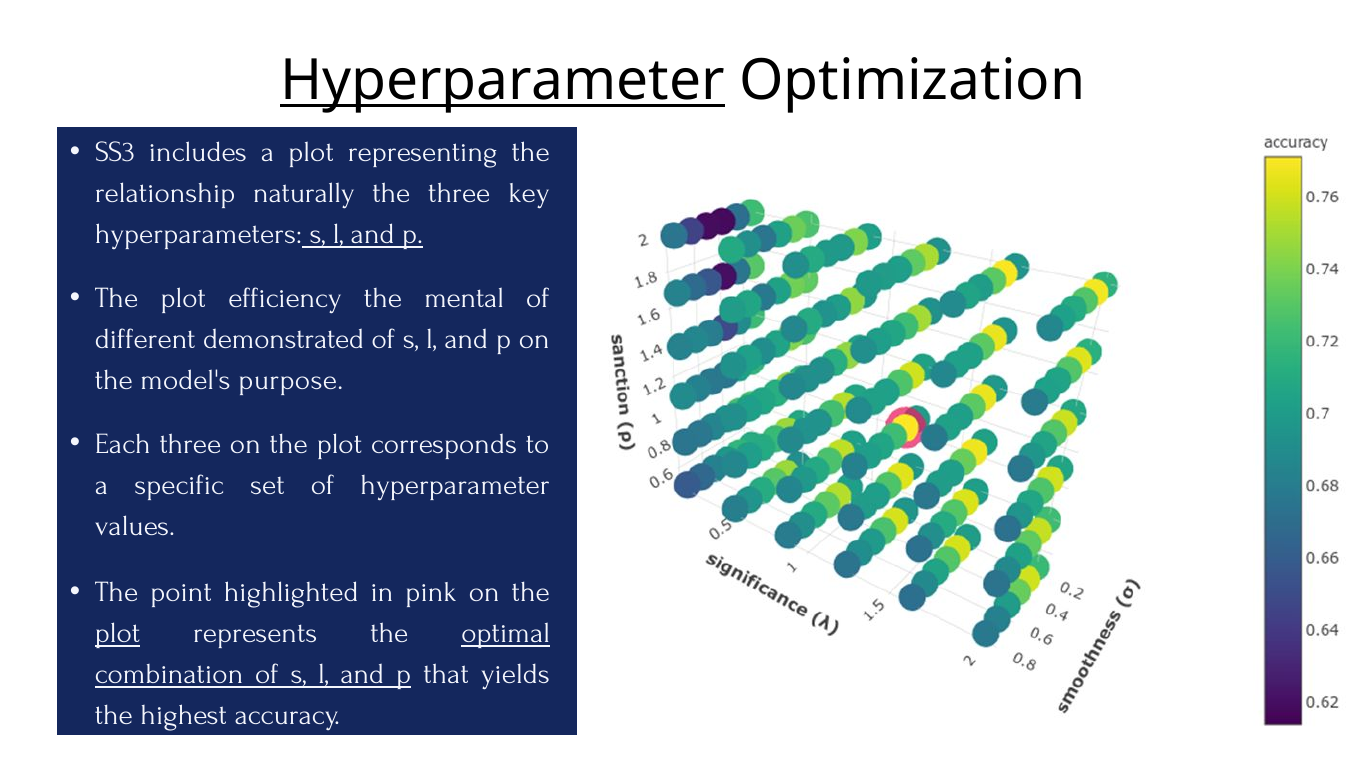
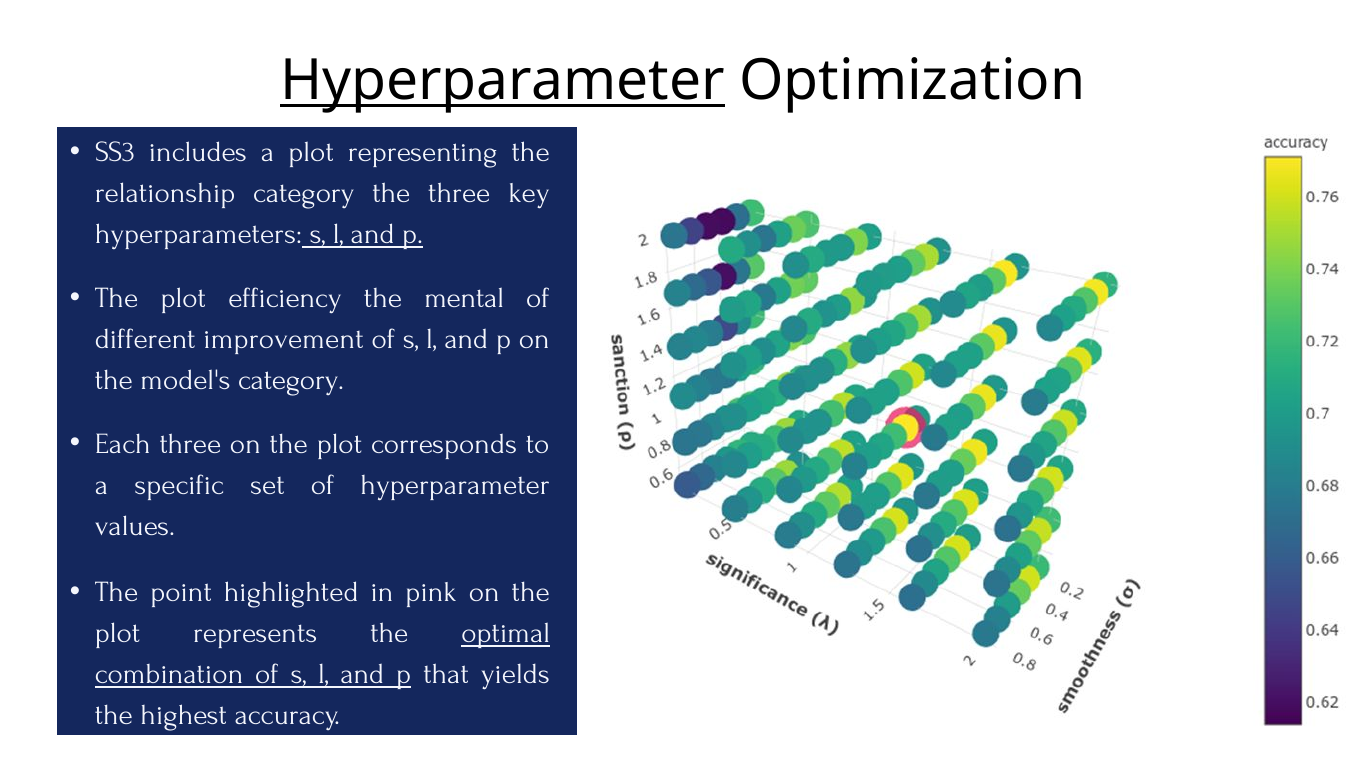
relationship naturally: naturally -> category
demonstrated: demonstrated -> improvement
model's purpose: purpose -> category
plot at (118, 634) underline: present -> none
